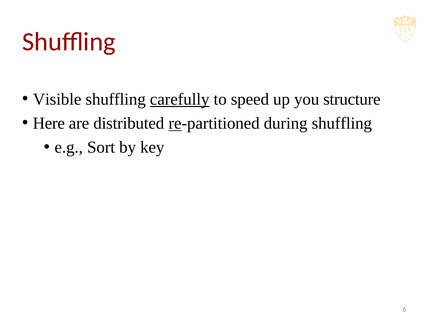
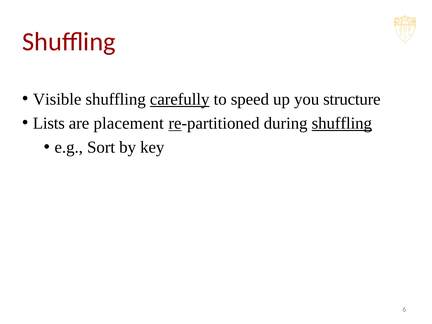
Here: Here -> Lists
distributed: distributed -> placement
shuffling at (342, 123) underline: none -> present
